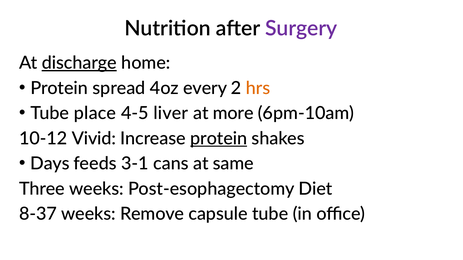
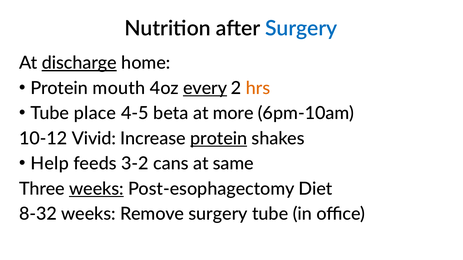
Surgery at (301, 29) colour: purple -> blue
spread: spread -> mouth
every underline: none -> present
liver: liver -> beta
Days: Days -> Help
3-1: 3-1 -> 3-2
weeks at (96, 189) underline: none -> present
8-37: 8-37 -> 8-32
Remove capsule: capsule -> surgery
